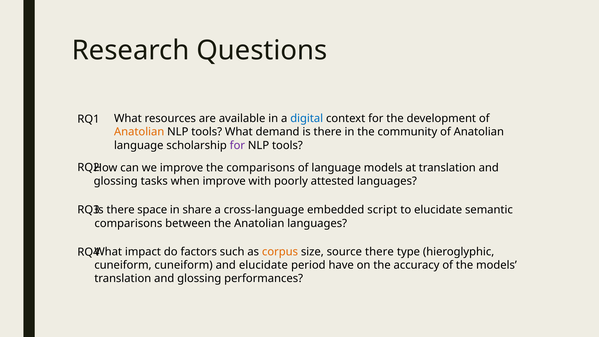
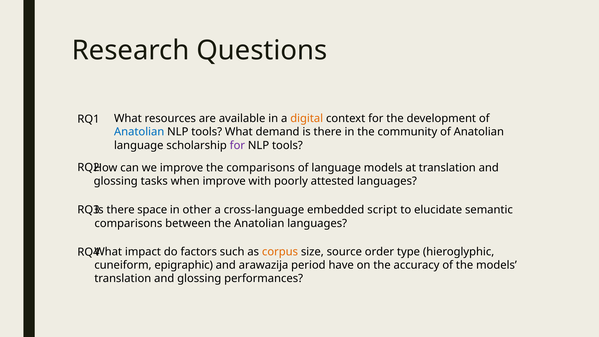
digital colour: blue -> orange
Anatolian at (139, 132) colour: orange -> blue
share: share -> other
source there: there -> order
cuneiform cuneiform: cuneiform -> epigraphic
and elucidate: elucidate -> arawazija
